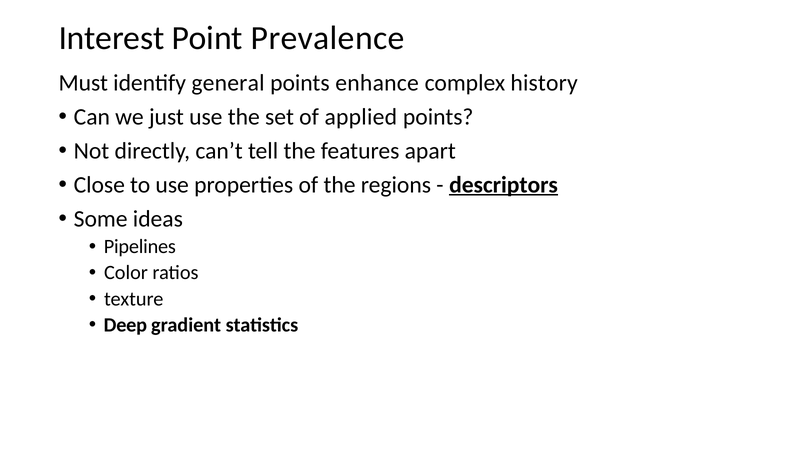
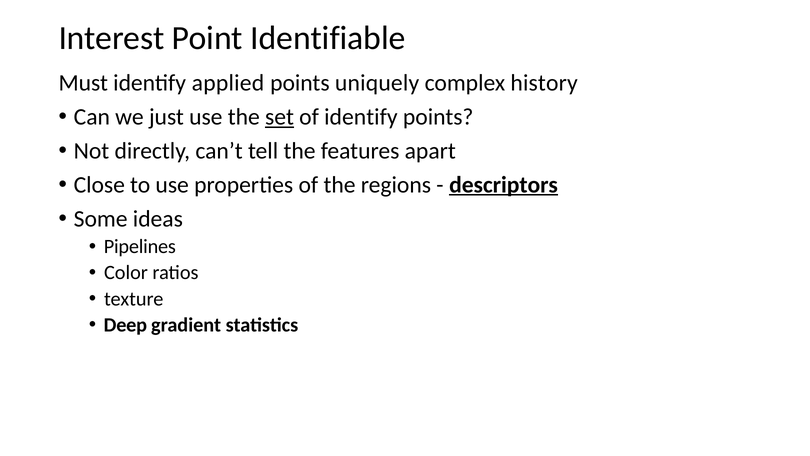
Prevalence: Prevalence -> Identifiable
general: general -> applied
enhance: enhance -> uniquely
set underline: none -> present
of applied: applied -> identify
